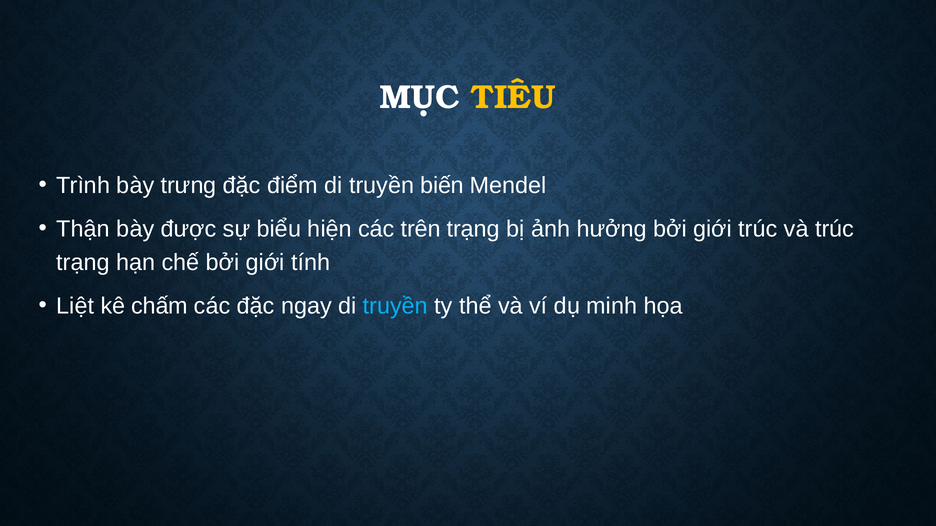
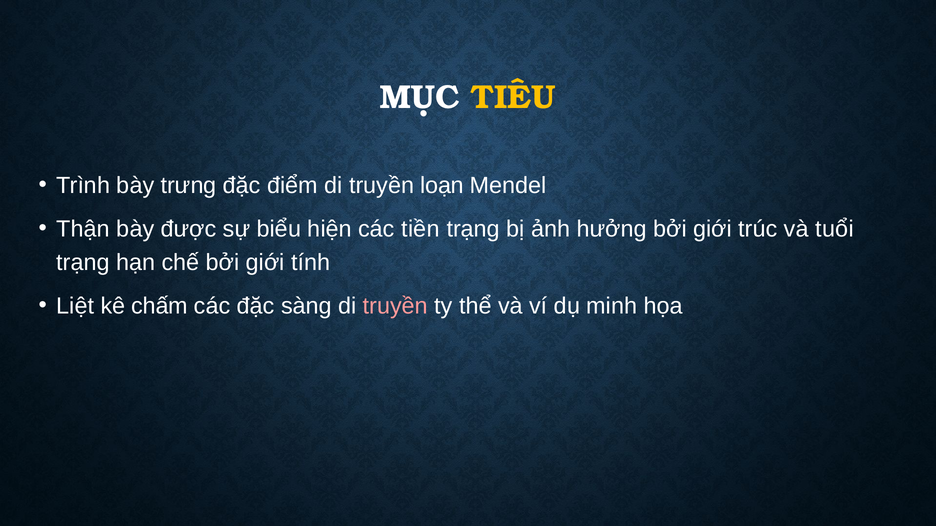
biến: biến -> loạn
trên: trên -> tiền
và trúc: trúc -> tuổi
ngay: ngay -> sàng
truyền at (395, 306) colour: light blue -> pink
